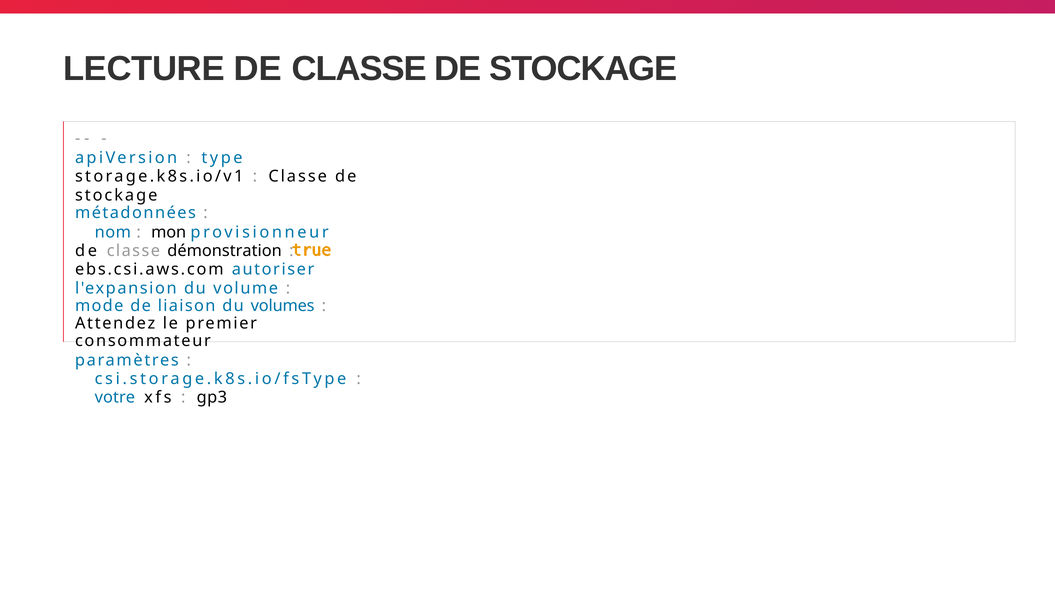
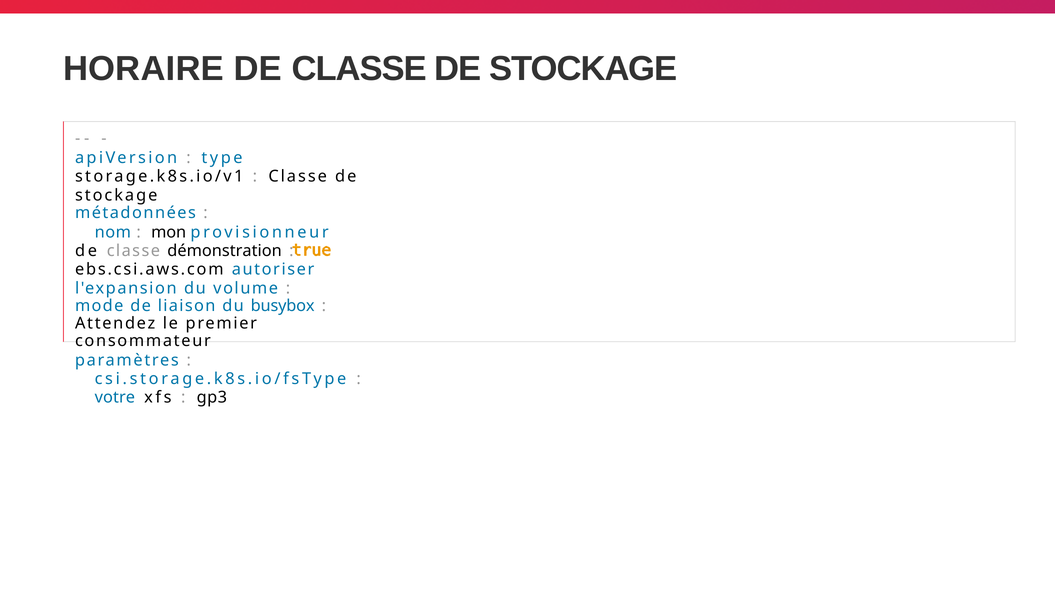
LECTURE: LECTURE -> HORAIRE
volumes: volumes -> busybox
